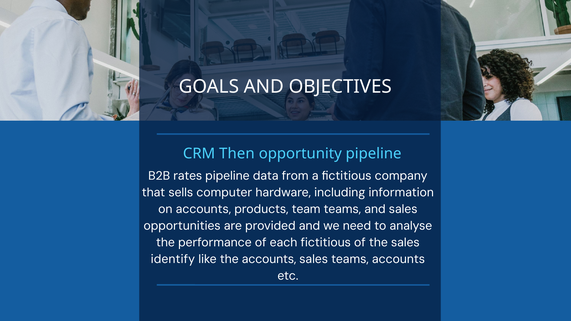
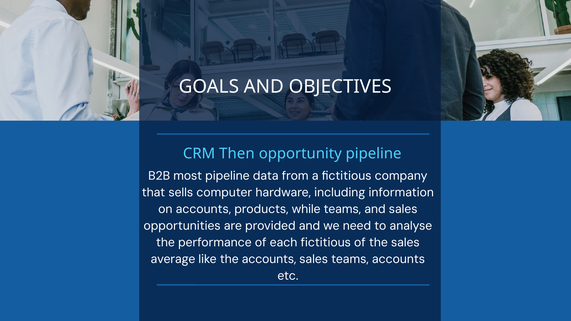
rates: rates -> most
team: team -> while
identify: identify -> average
